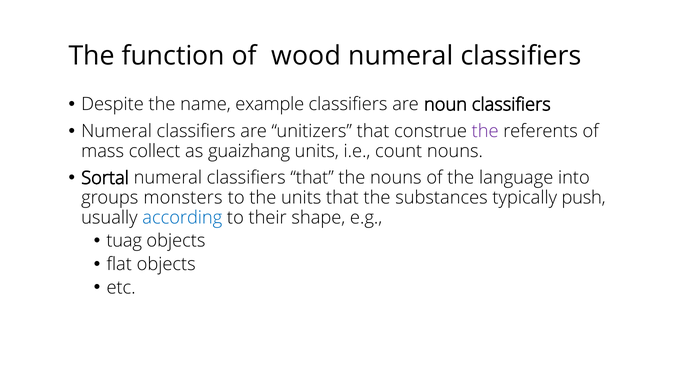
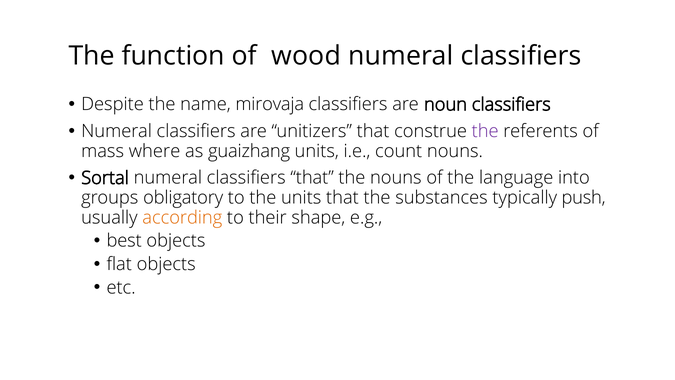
example: example -> mirovaja
collect: collect -> where
monsters: monsters -> obligatory
according colour: blue -> orange
tuag: tuag -> best
